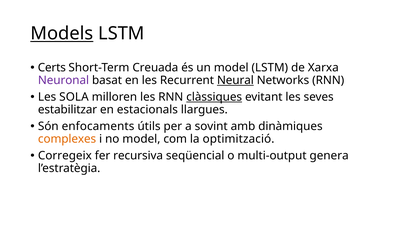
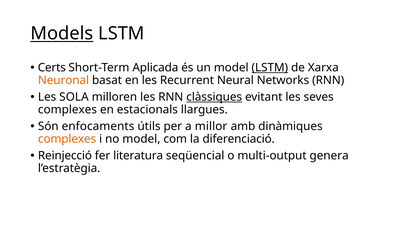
Creuada: Creuada -> Aplicada
LSTM at (270, 68) underline: none -> present
Neuronal colour: purple -> orange
Neural underline: present -> none
estabilitzar at (68, 110): estabilitzar -> complexes
sovint: sovint -> millor
optimització: optimització -> diferenciació
Corregeix: Corregeix -> Reinjecció
recursiva: recursiva -> literatura
